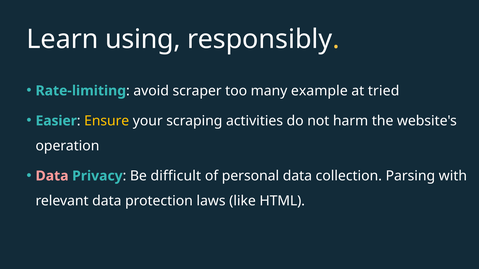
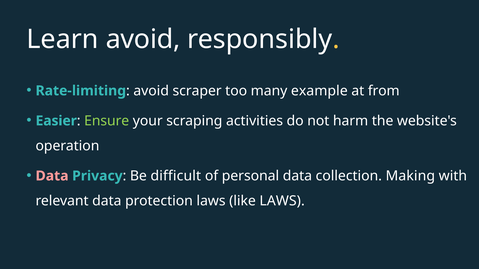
Learn using: using -> avoid
tried: tried -> from
Ensure colour: yellow -> light green
Parsing: Parsing -> Making
like HTML: HTML -> LAWS
